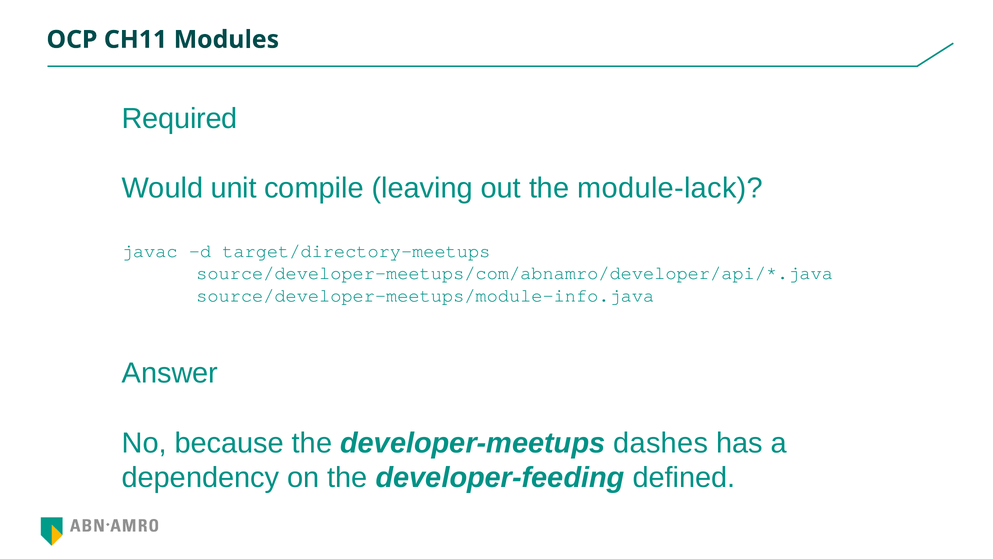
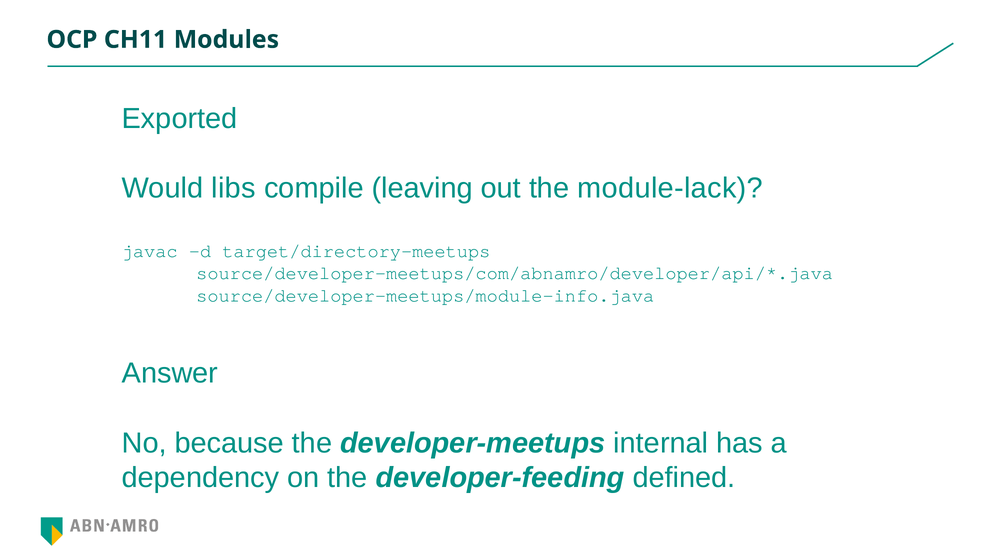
Required: Required -> Exported
unit: unit -> libs
dashes: dashes -> internal
